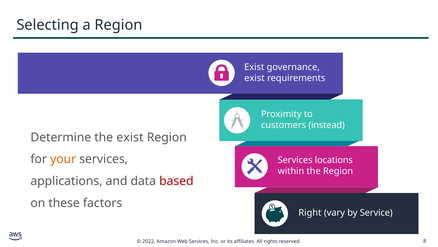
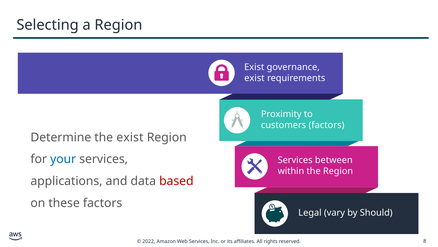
customers instead: instead -> factors
your colour: orange -> blue
locations: locations -> between
Right: Right -> Legal
Service: Service -> Should
